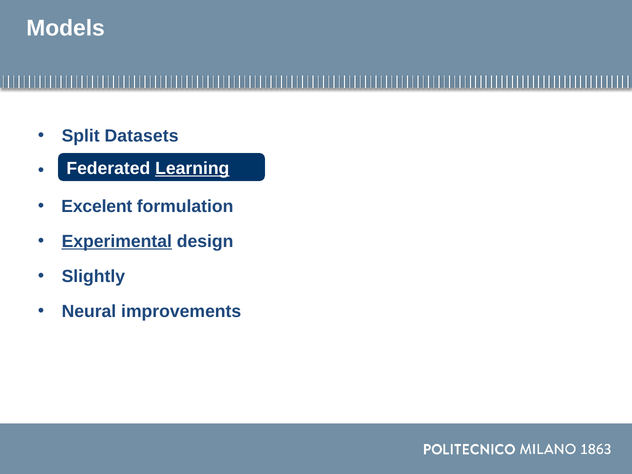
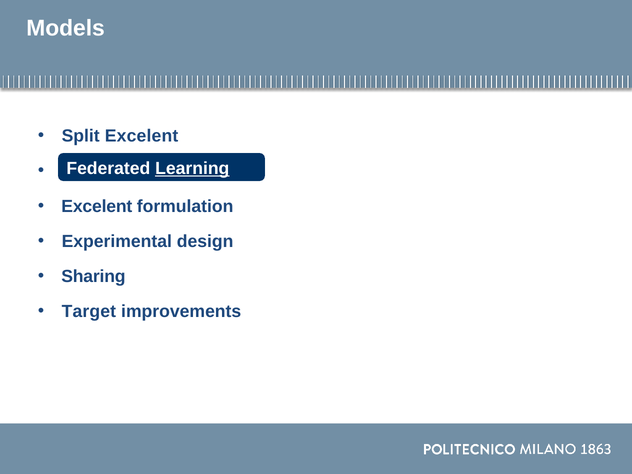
Split Datasets: Datasets -> Excelent
Experimental underline: present -> none
Slightly: Slightly -> Sharing
Neural: Neural -> Target
